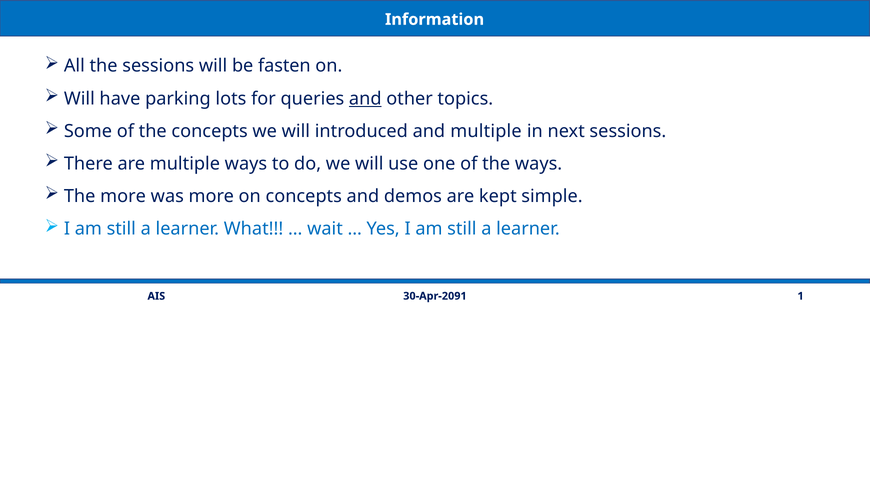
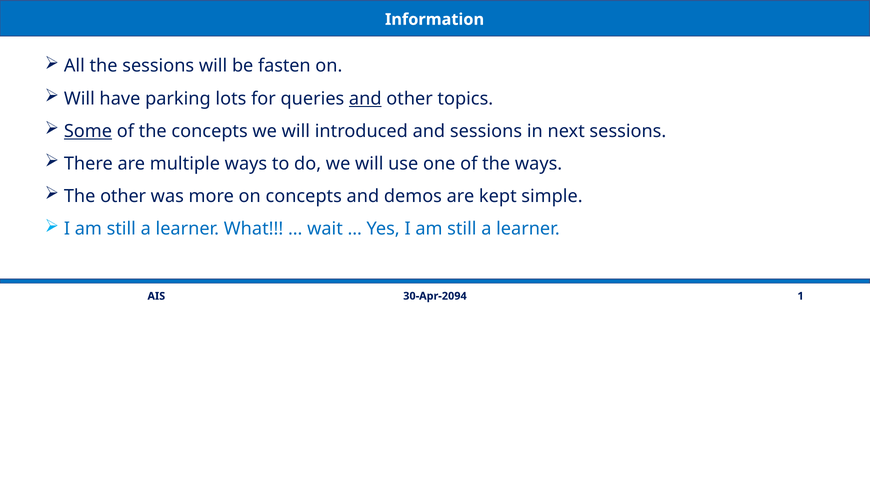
Some underline: none -> present
and multiple: multiple -> sessions
The more: more -> other
30-Apr-2091: 30-Apr-2091 -> 30-Apr-2094
